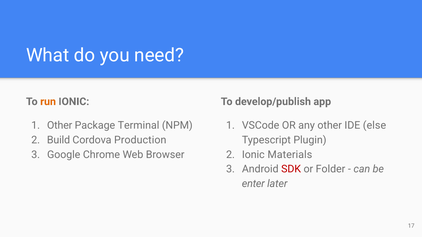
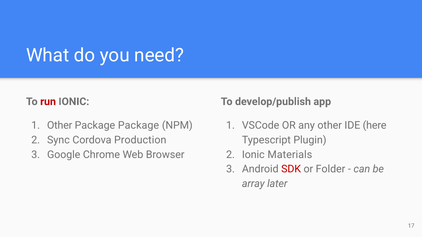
run colour: orange -> red
Package Terminal: Terminal -> Package
else: else -> here
Build: Build -> Sync
enter: enter -> array
